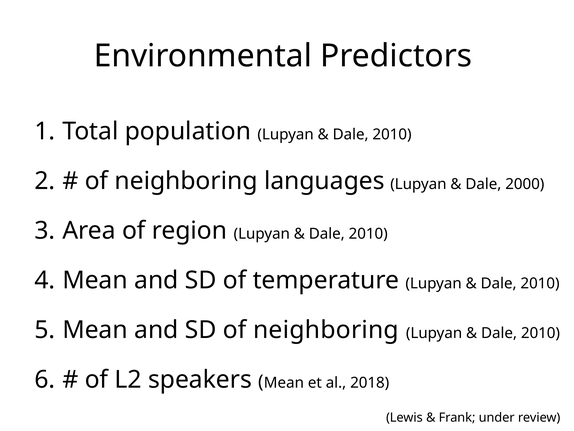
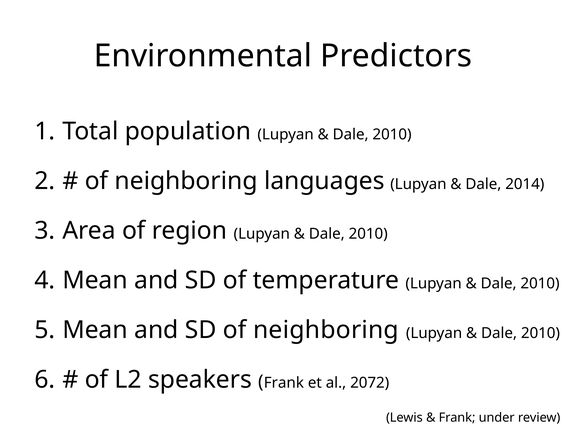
2000: 2000 -> 2014
Mean at (284, 382): Mean -> Frank
2018: 2018 -> 2072
